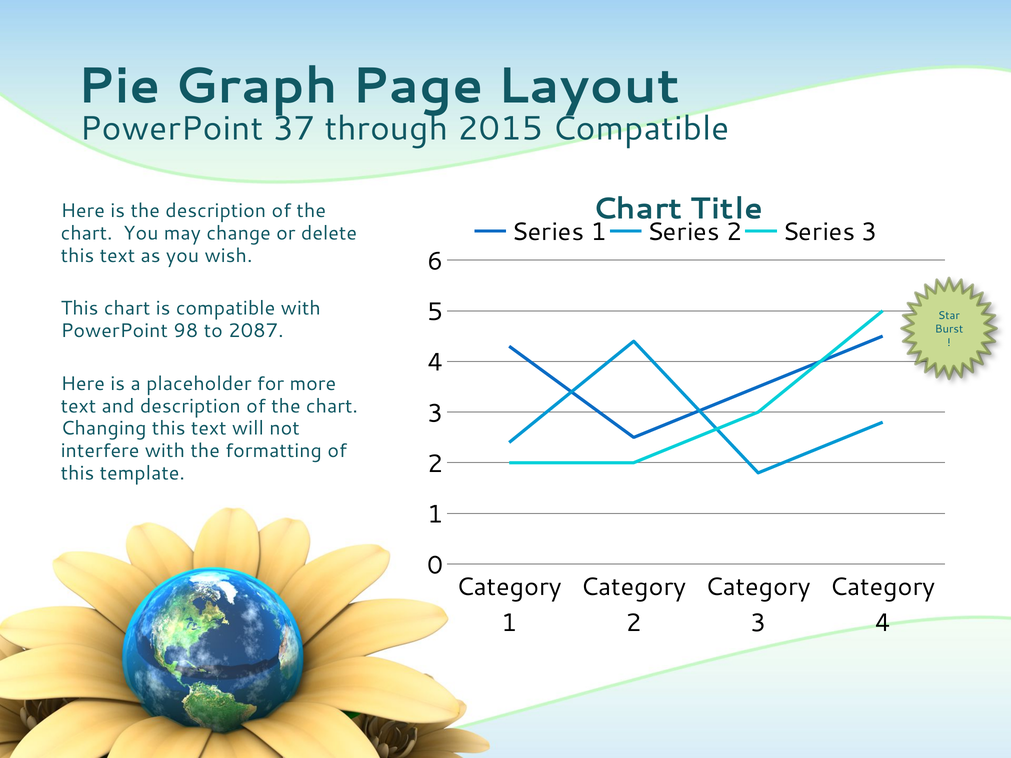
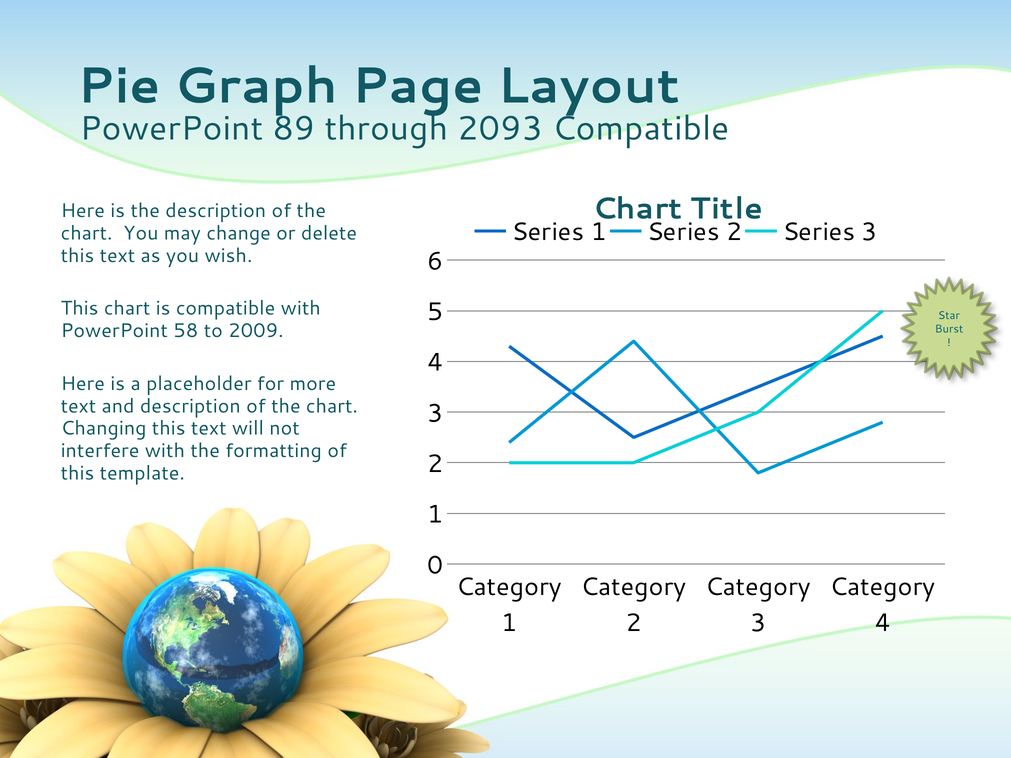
37: 37 -> 89
2015: 2015 -> 2093
98: 98 -> 58
2087: 2087 -> 2009
